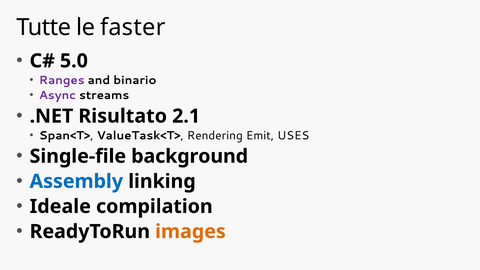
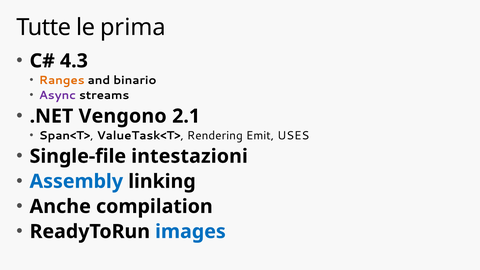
faster: faster -> prima
5.0: 5.0 -> 4.3
Ranges colour: purple -> orange
Risultato: Risultato -> Vengono
background: background -> intestazioni
Ideale: Ideale -> Anche
images colour: orange -> blue
